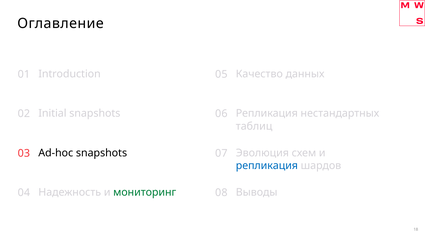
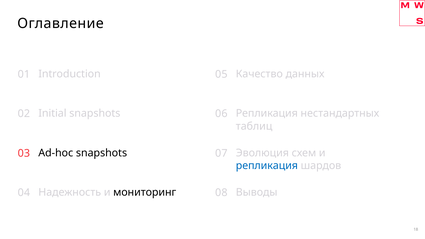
мониторинг colour: green -> black
